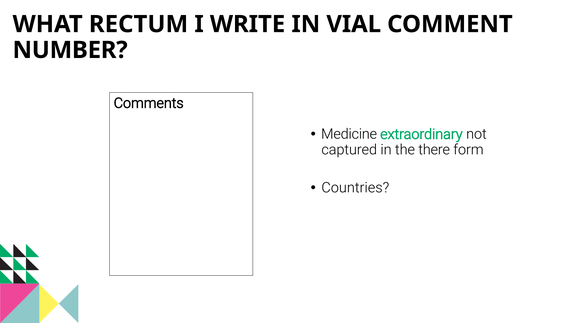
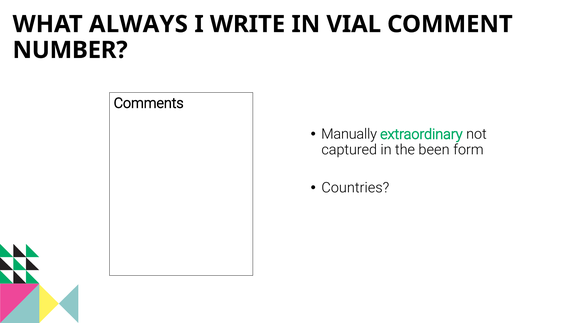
RECTUM: RECTUM -> ALWAYS
Medicine: Medicine -> Manually
there: there -> been
